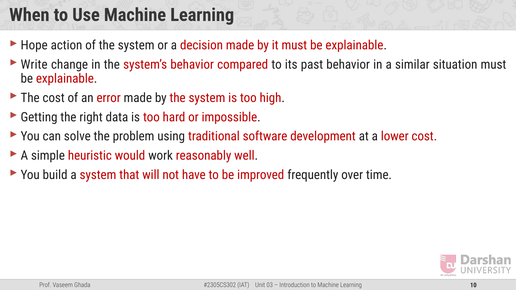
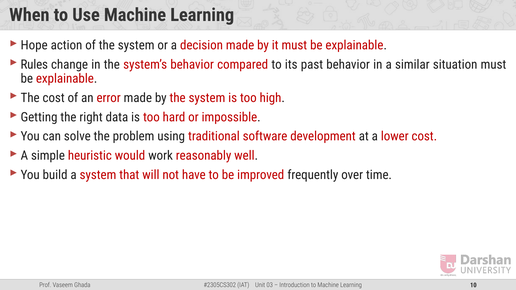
Write: Write -> Rules
